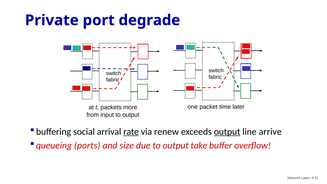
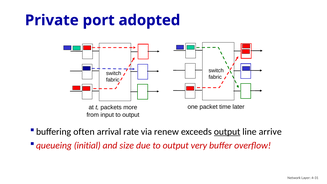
degrade: degrade -> adopted
social: social -> often
rate underline: present -> none
ports: ports -> initial
take: take -> very
